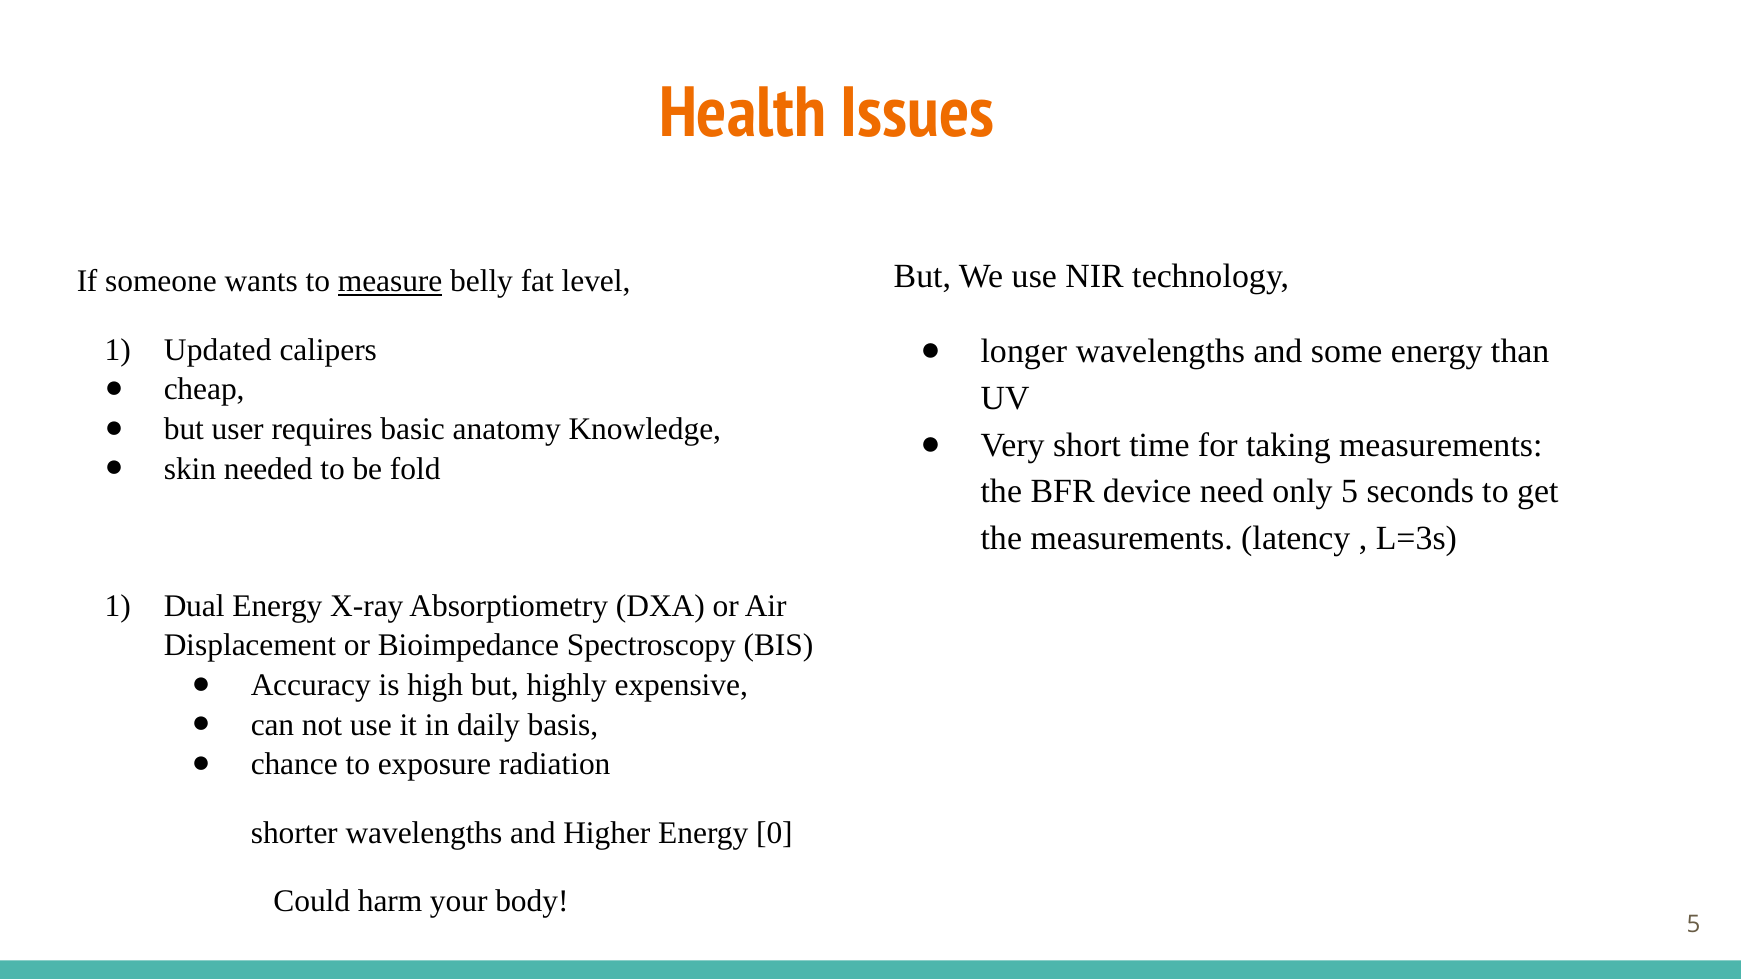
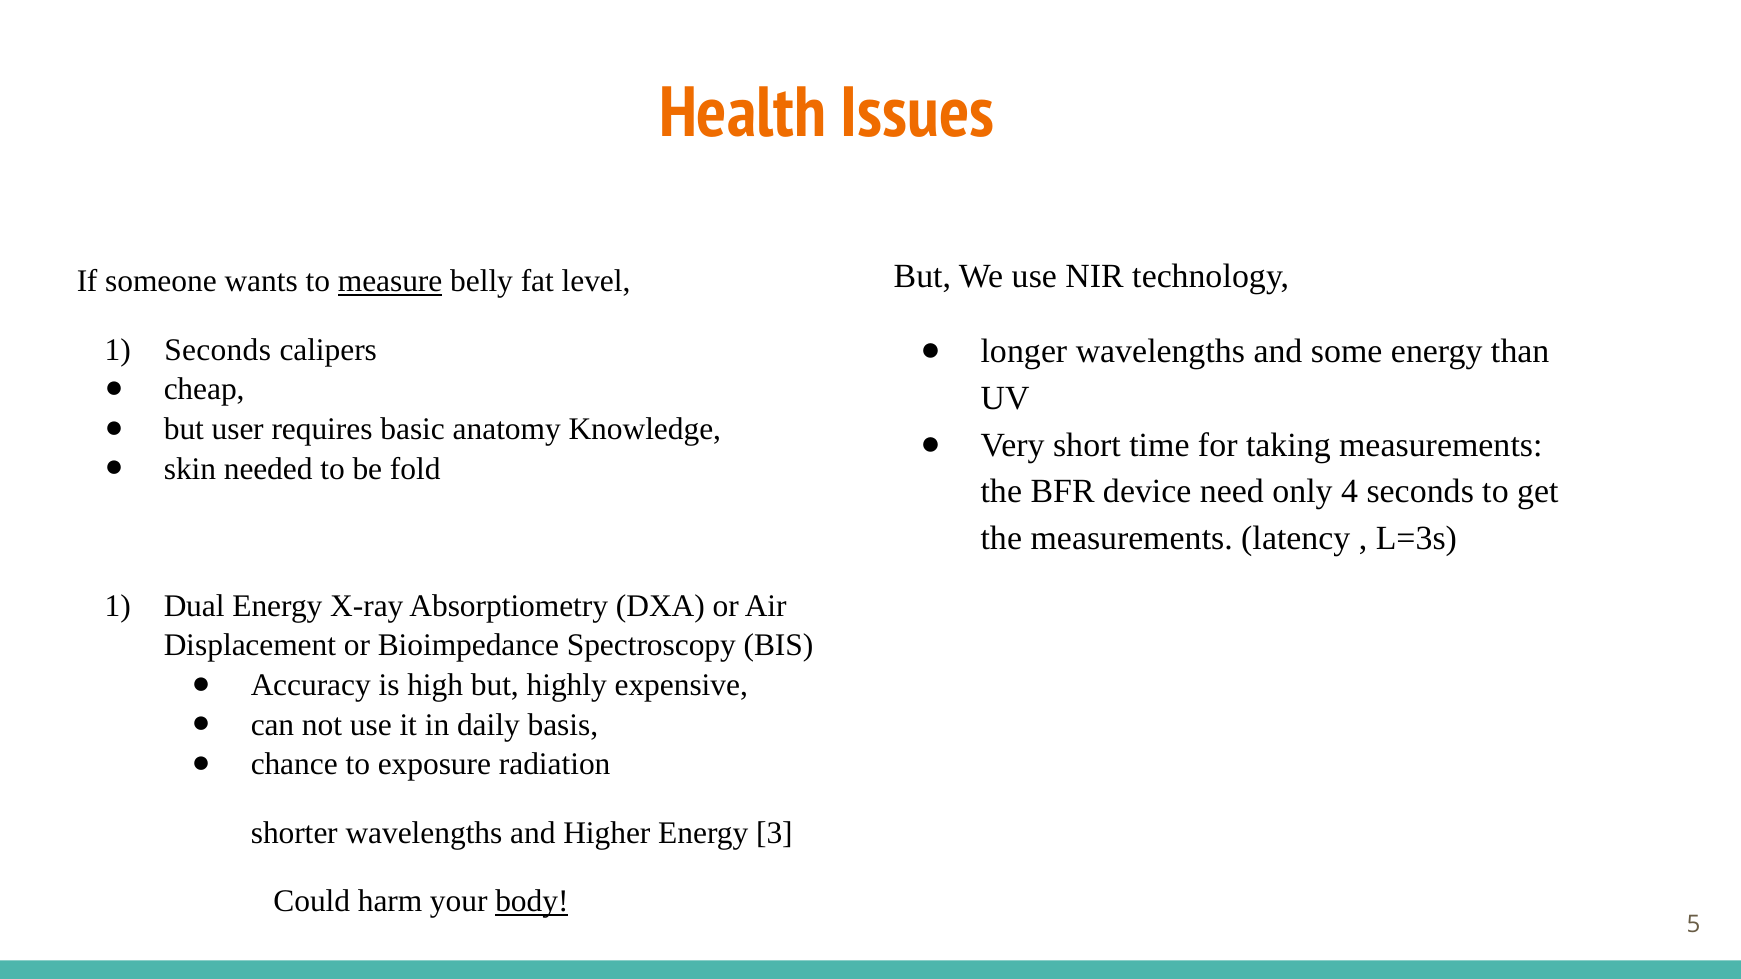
Updated at (218, 350): Updated -> Seconds
only 5: 5 -> 4
0: 0 -> 3
body underline: none -> present
